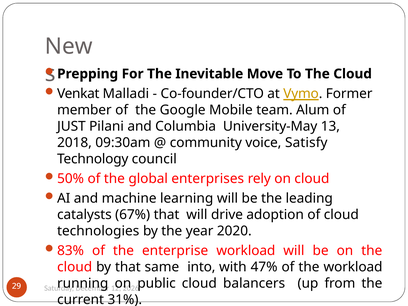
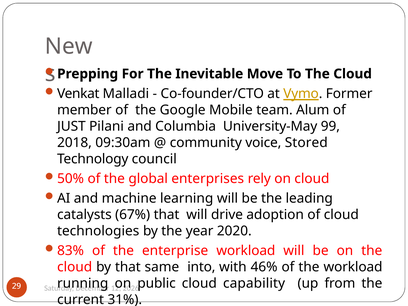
13: 13 -> 99
Satisfy: Satisfy -> Stored
47%: 47% -> 46%
balancers: balancers -> capability
